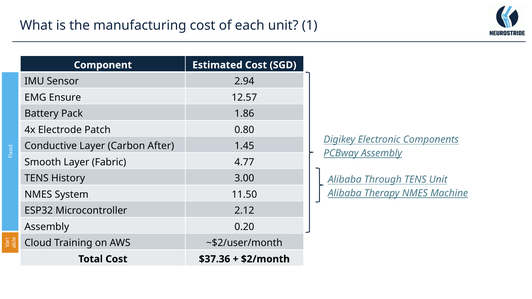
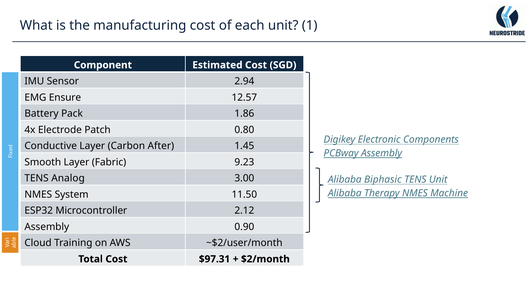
4.77: 4.77 -> 9.23
History: History -> Analog
Through: Through -> Biphasic
0.20: 0.20 -> 0.90
$37.36: $37.36 -> $97.31
